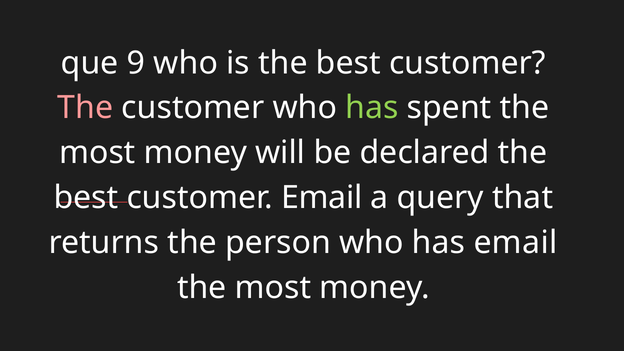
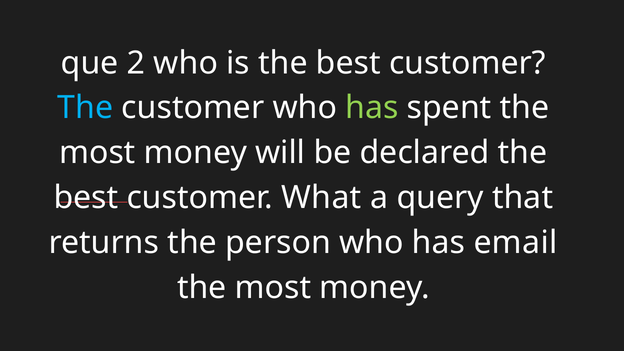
9: 9 -> 2
The at (85, 108) colour: pink -> light blue
customer Email: Email -> What
